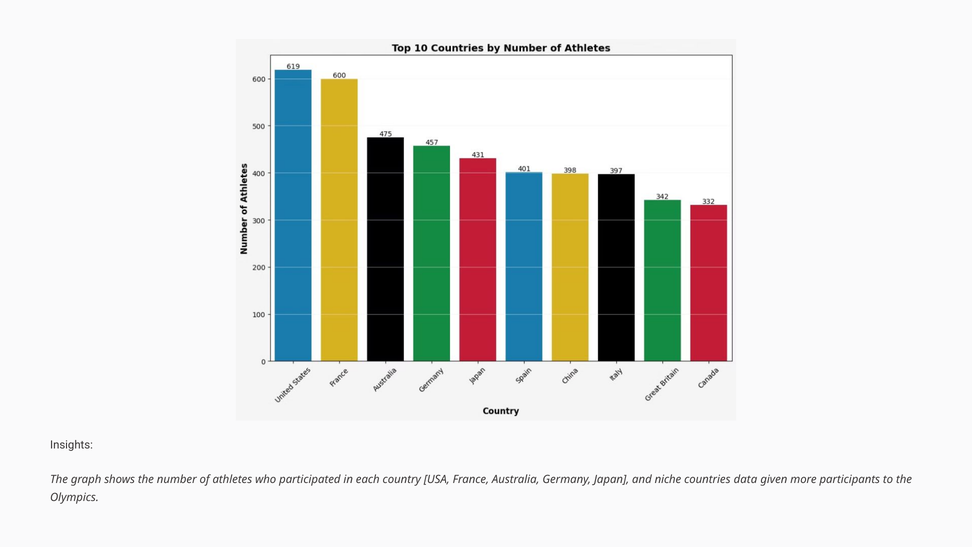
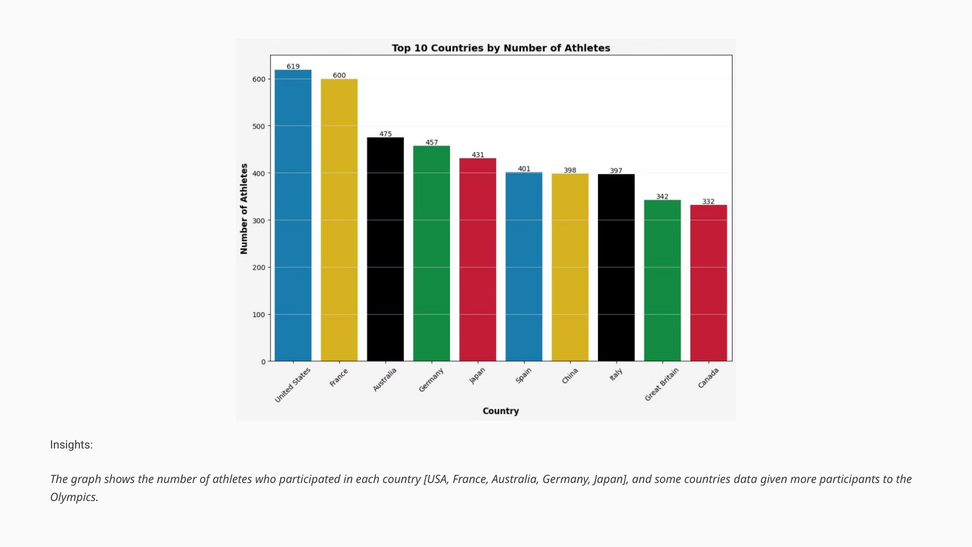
niche: niche -> some
